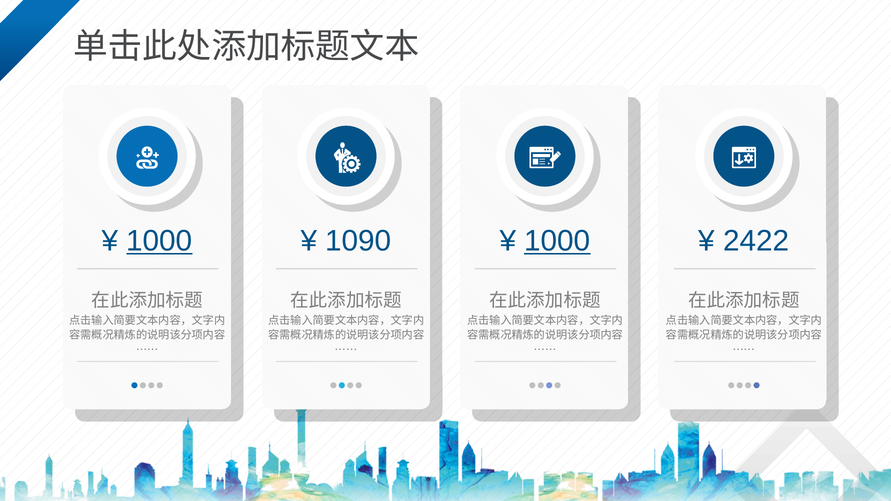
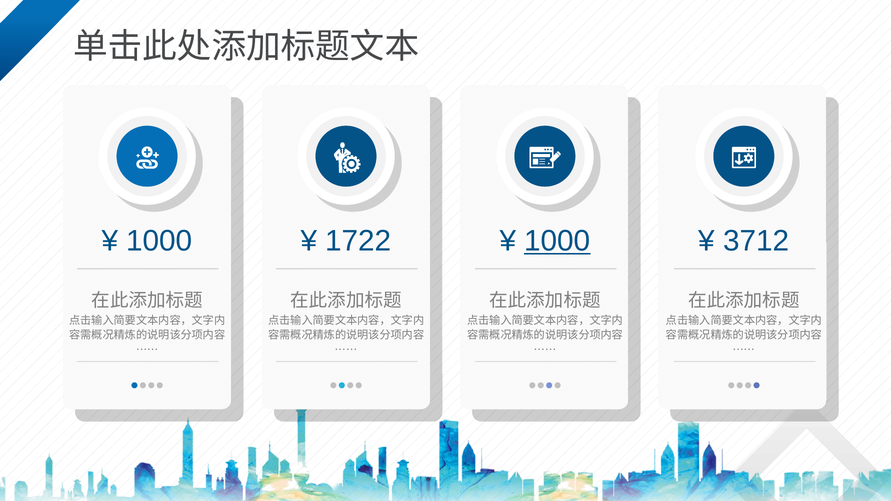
1000 at (159, 241) underline: present -> none
1090: 1090 -> 1722
2422: 2422 -> 3712
